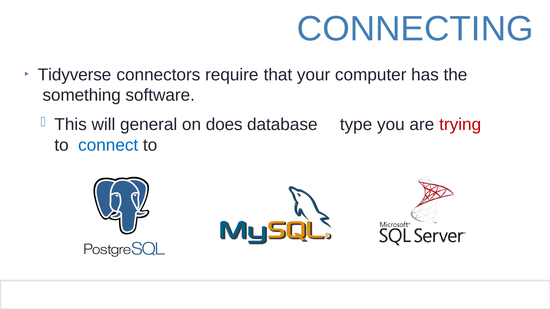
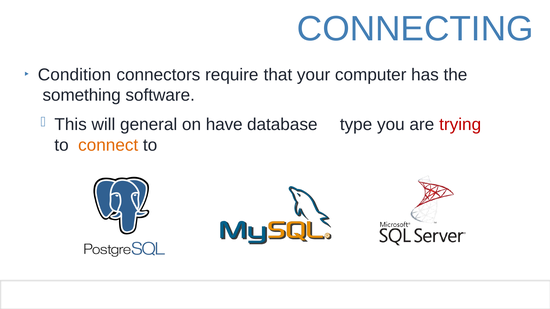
Tidyverse: Tidyverse -> Condition
does: does -> have
connect colour: blue -> orange
